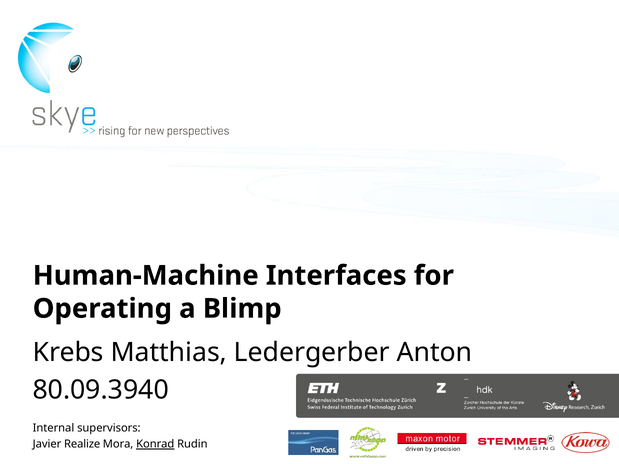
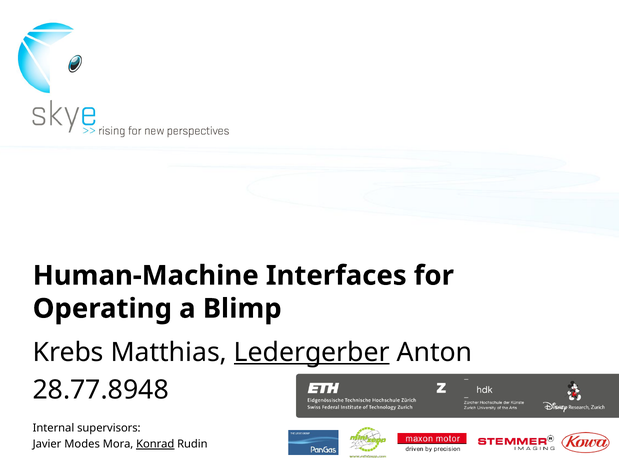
Ledergerber underline: none -> present
80.09.3940: 80.09.3940 -> 28.77.8948
Realize: Realize -> Modes
